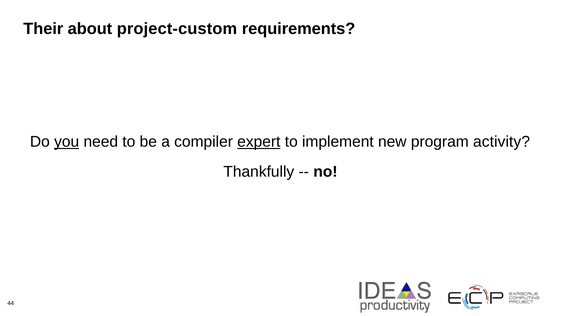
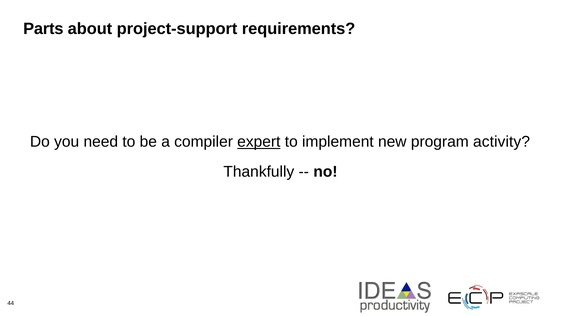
Their: Their -> Parts
project-custom: project-custom -> project-support
you underline: present -> none
